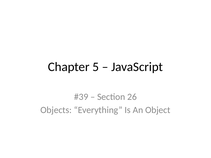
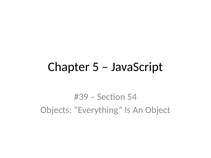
26: 26 -> 54
